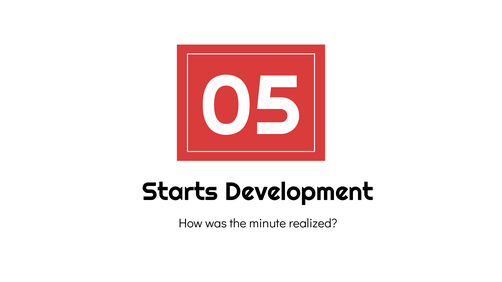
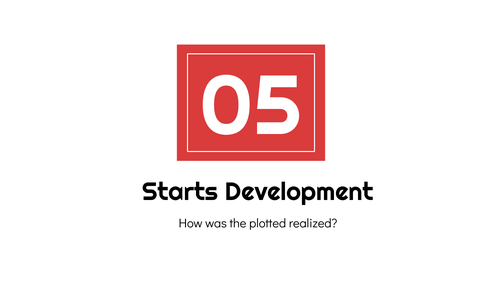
minute: minute -> plotted
